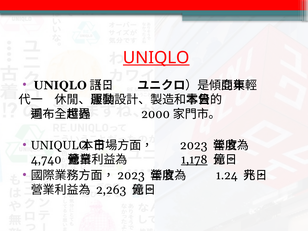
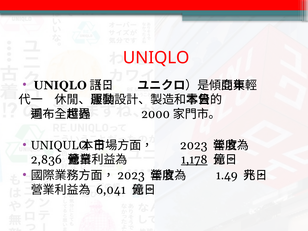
UNIQLO underline: present -> none
4,740: 4,740 -> 2,836
1.24: 1.24 -> 1.49
2,263: 2,263 -> 6,041
